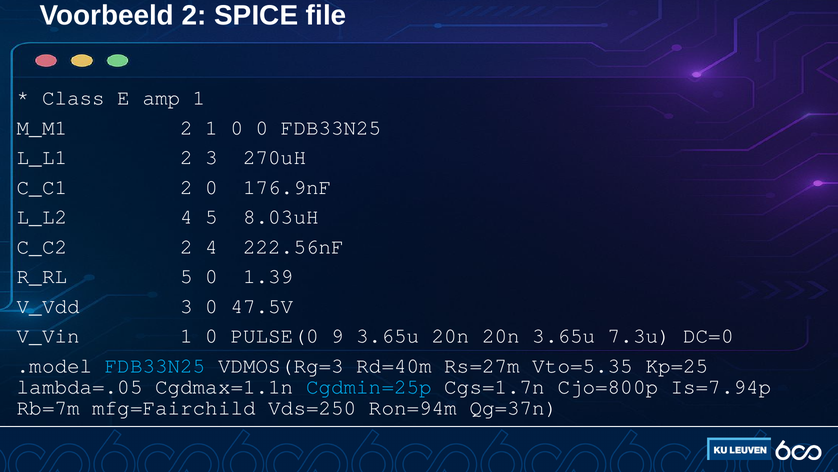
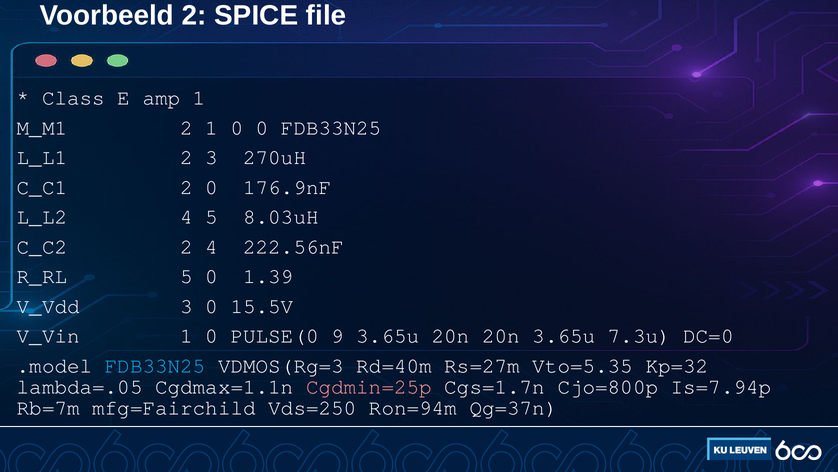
47.5V: 47.5V -> 15.5V
Kp=25: Kp=25 -> Kp=32
Cgdmin=25p colour: light blue -> pink
